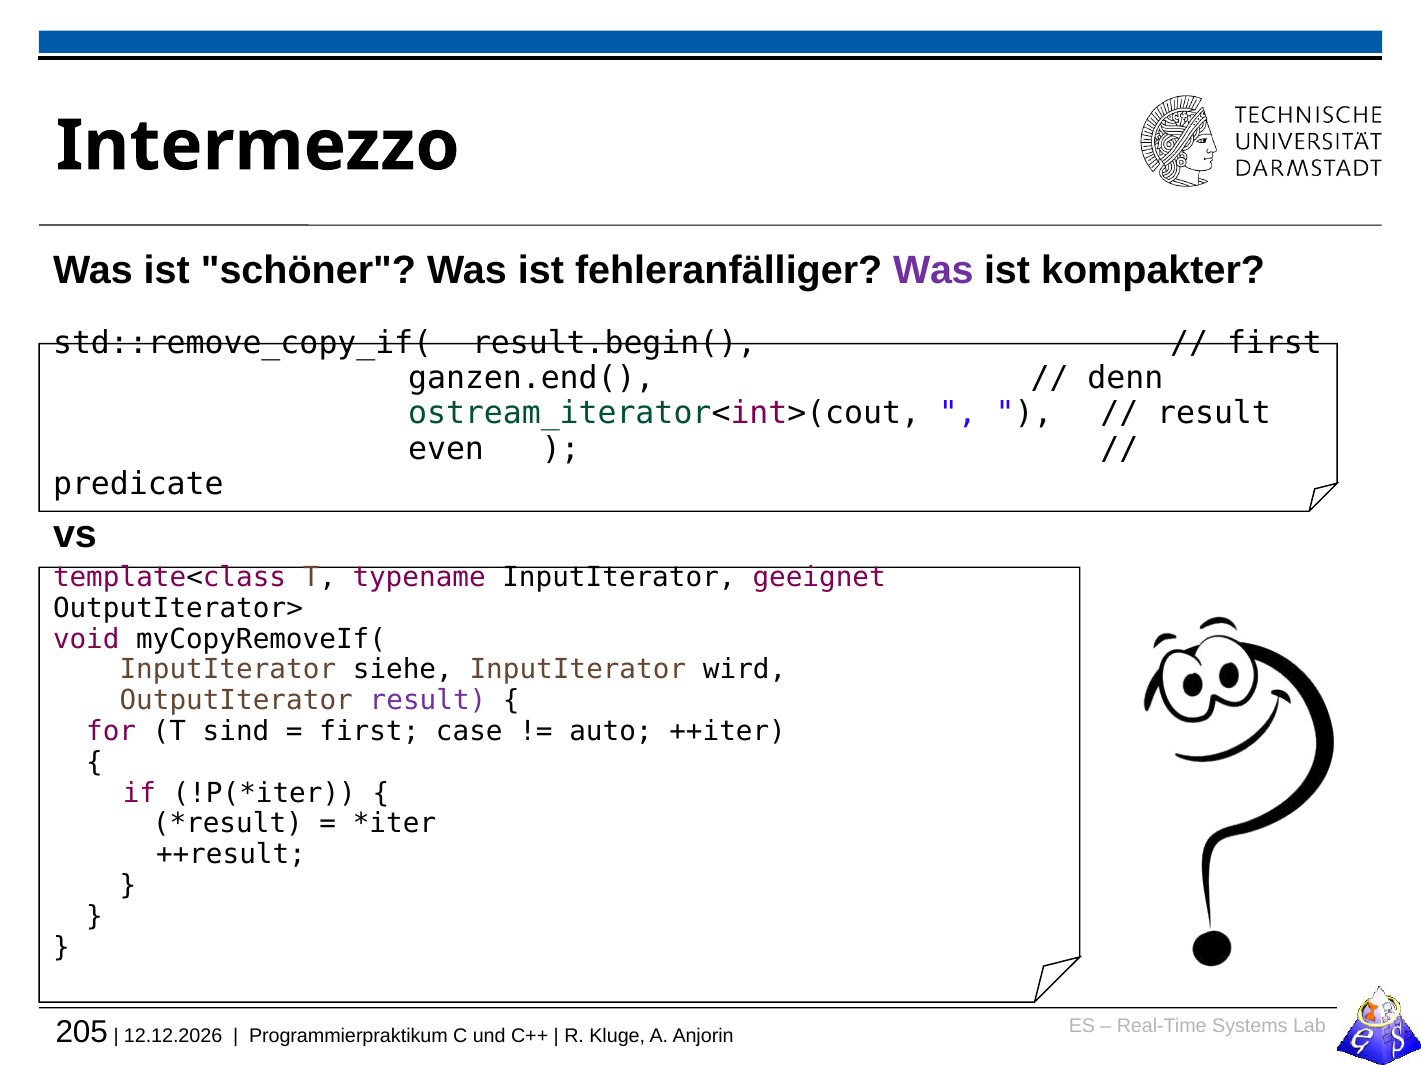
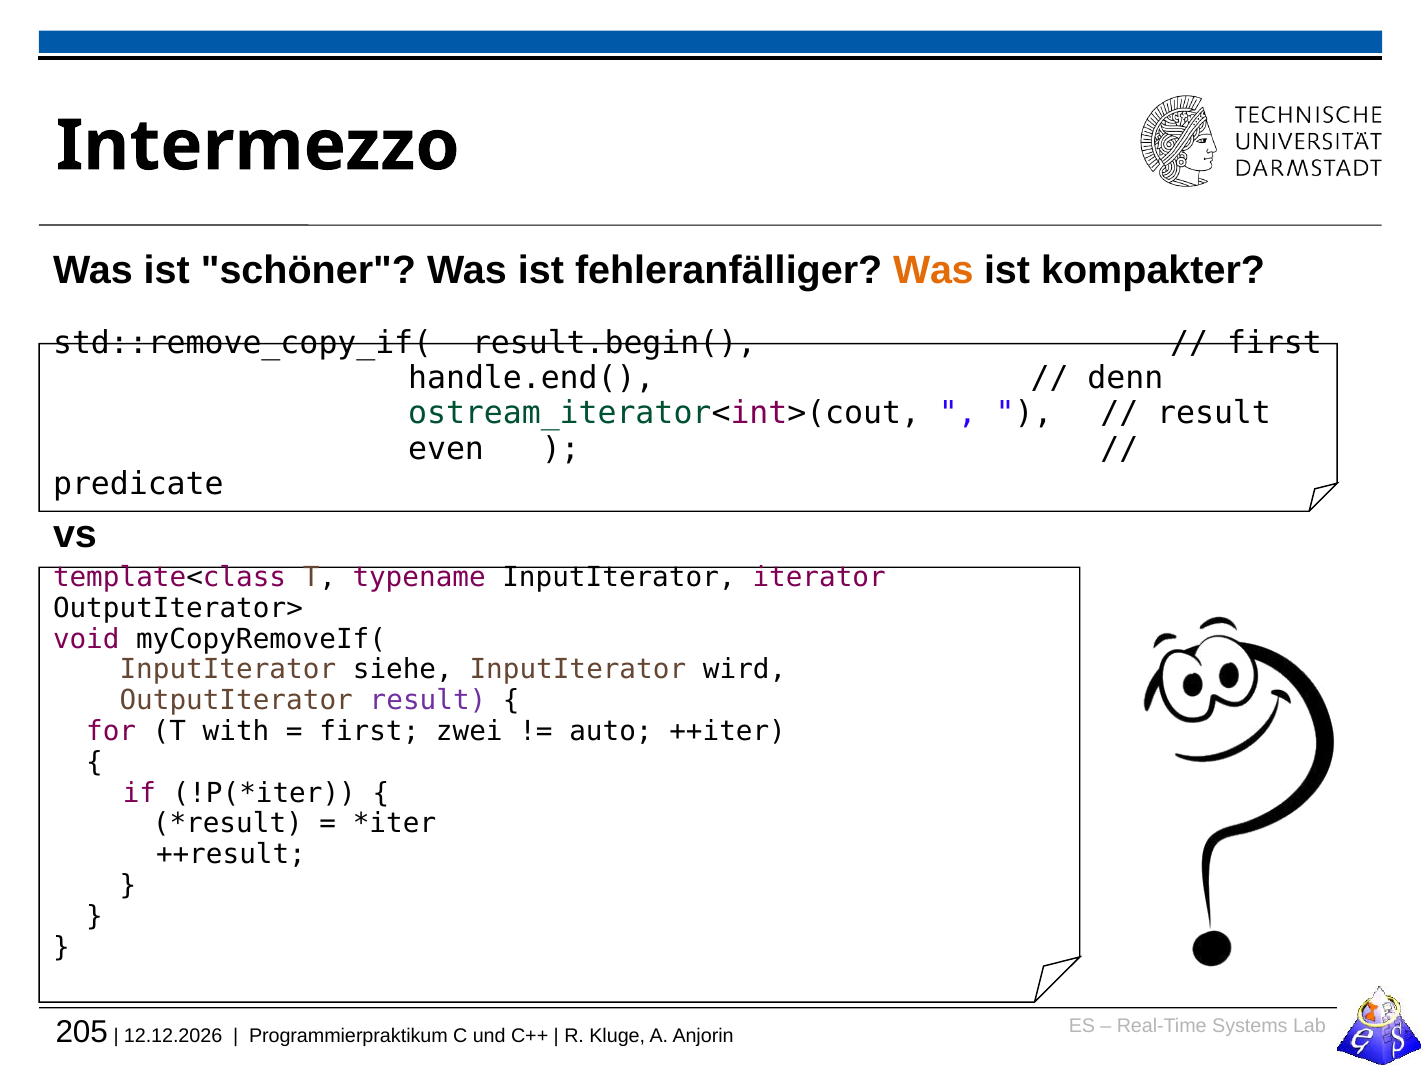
Was at (933, 271) colour: purple -> orange
ganzen.end(: ganzen.end( -> handle.end(
geeignet: geeignet -> iterator
sind: sind -> with
case: case -> zwei
